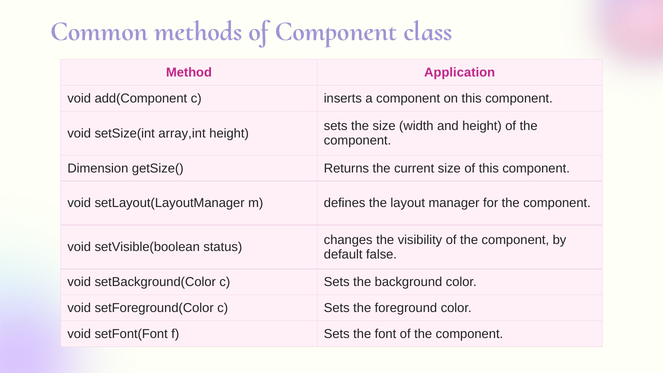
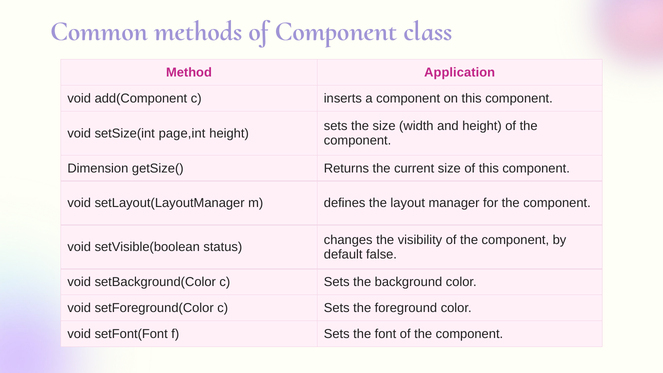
array,int: array,int -> page,int
